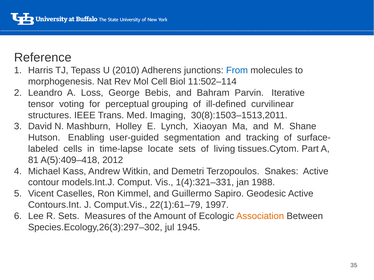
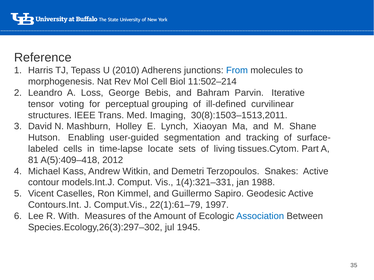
11:502–114: 11:502–114 -> 11:502–214
R Sets: Sets -> With
Association colour: orange -> blue
